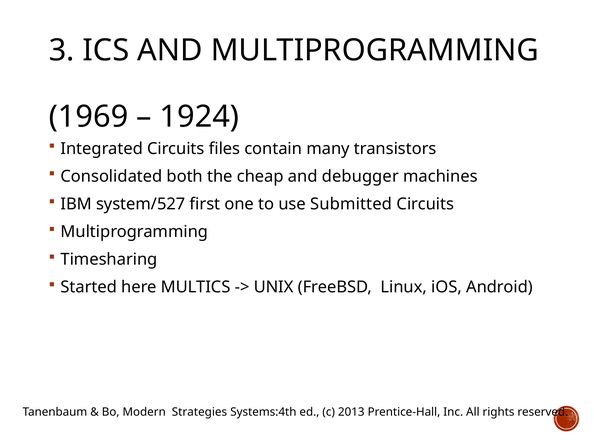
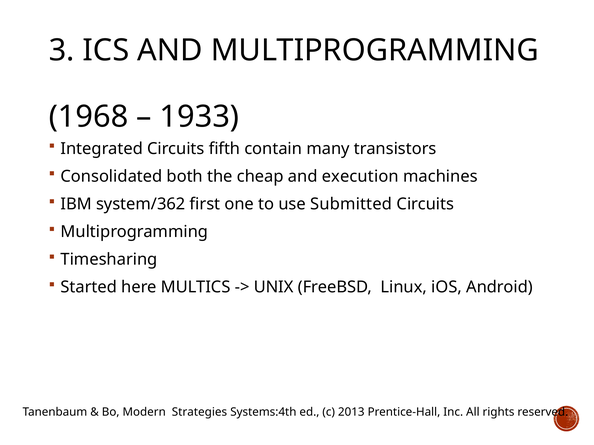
1969: 1969 -> 1968
1924: 1924 -> 1933
files: files -> fifth
debugger: debugger -> execution
system/527: system/527 -> system/362
